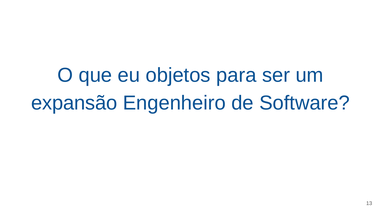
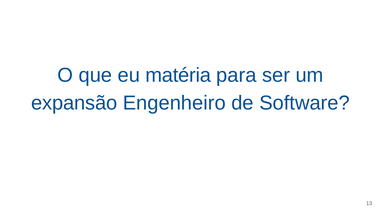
objetos: objetos -> matéria
